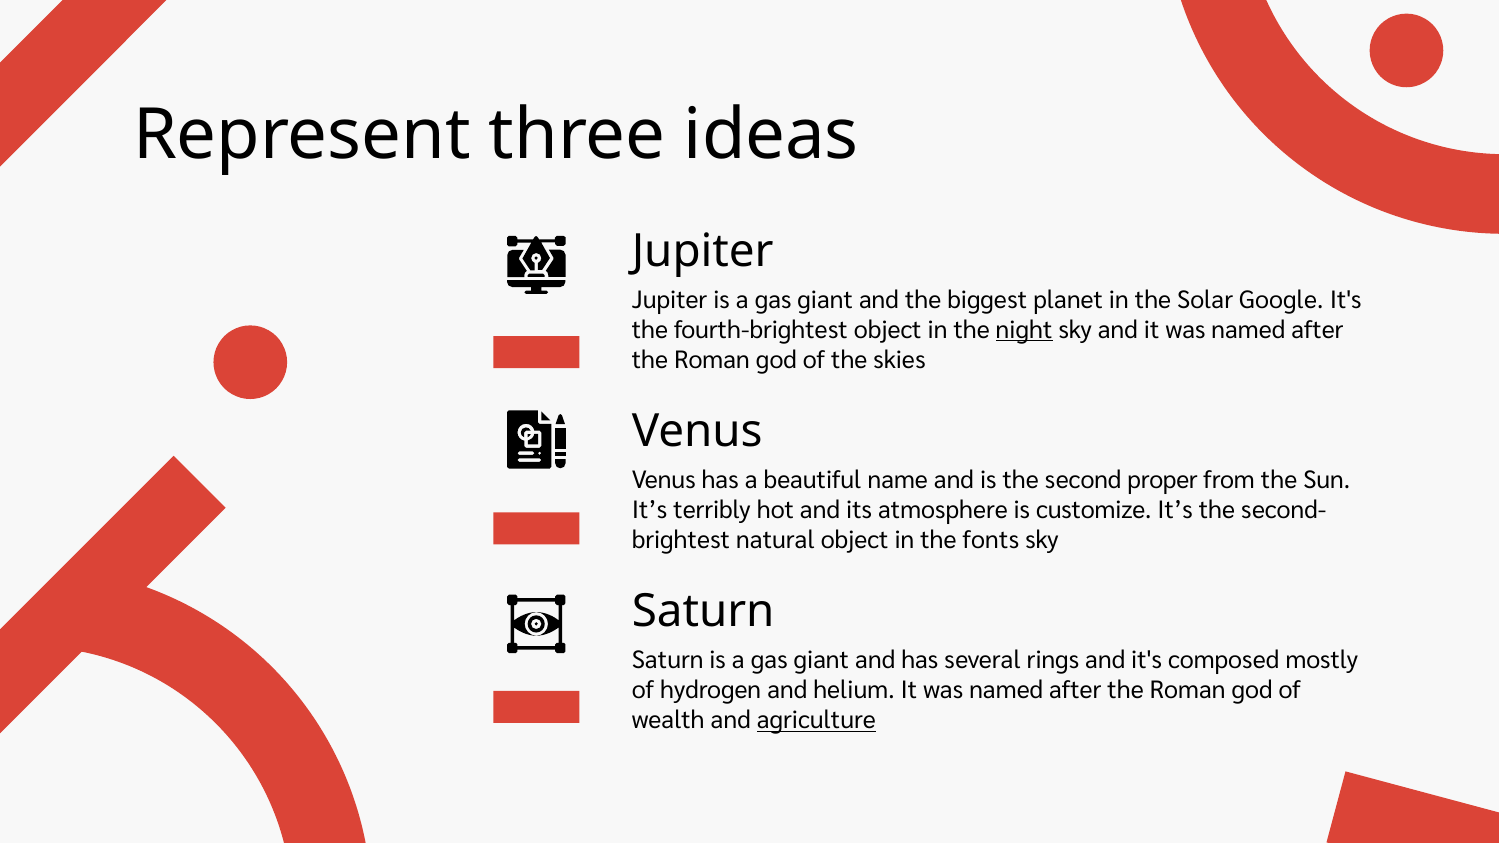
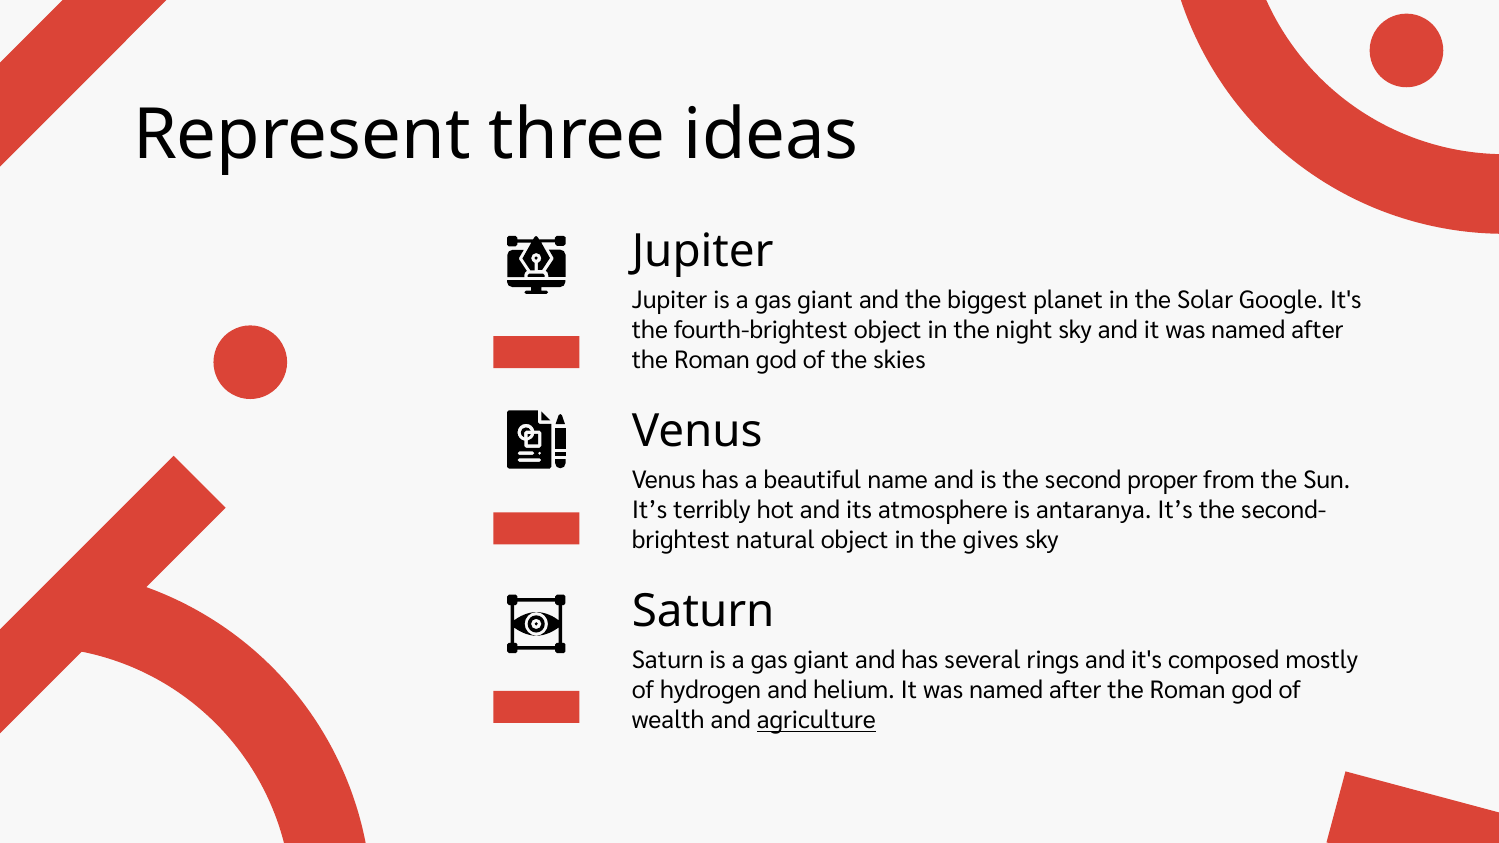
night underline: present -> none
customize: customize -> antaranya
fonts: fonts -> gives
